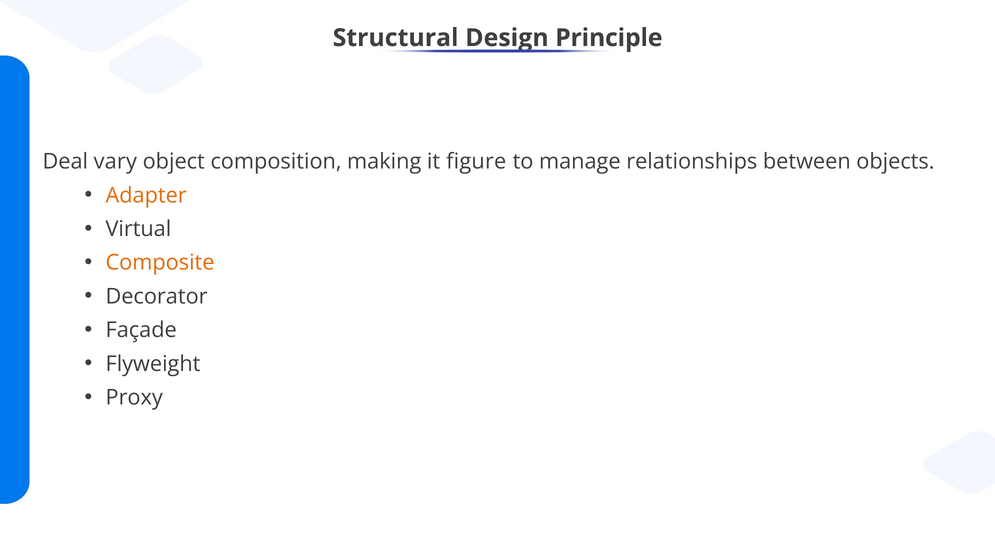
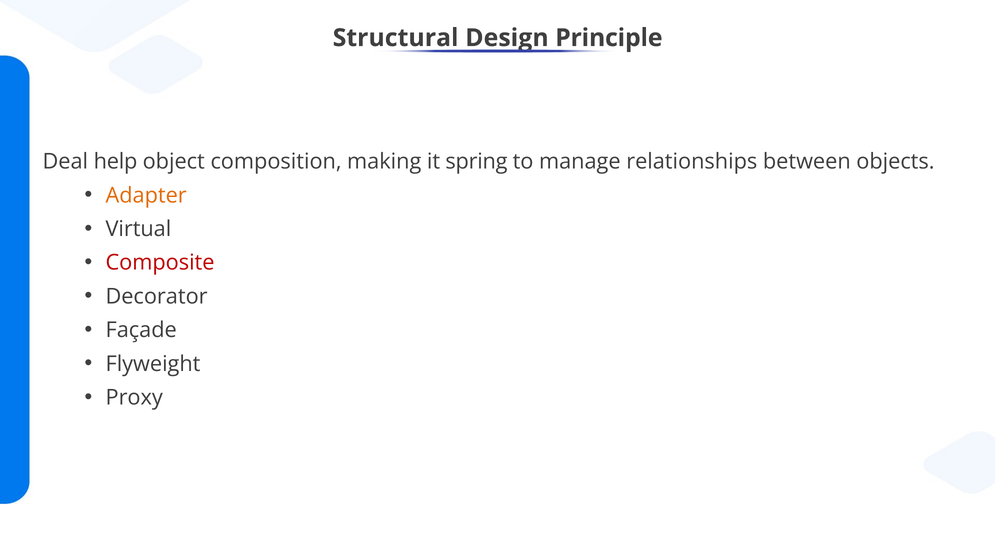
vary: vary -> help
figure: figure -> spring
Composite colour: orange -> red
